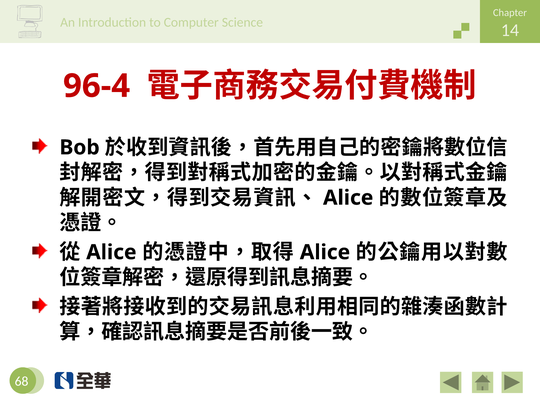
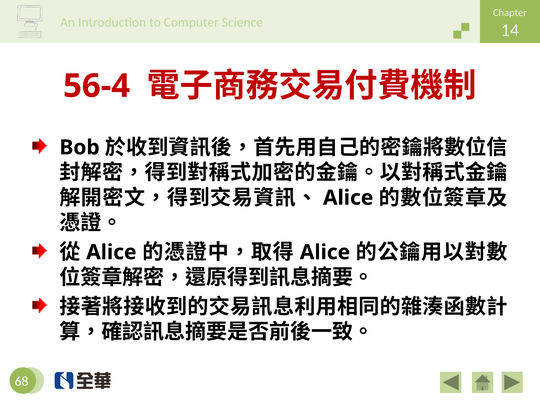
96-4: 96-4 -> 56-4
